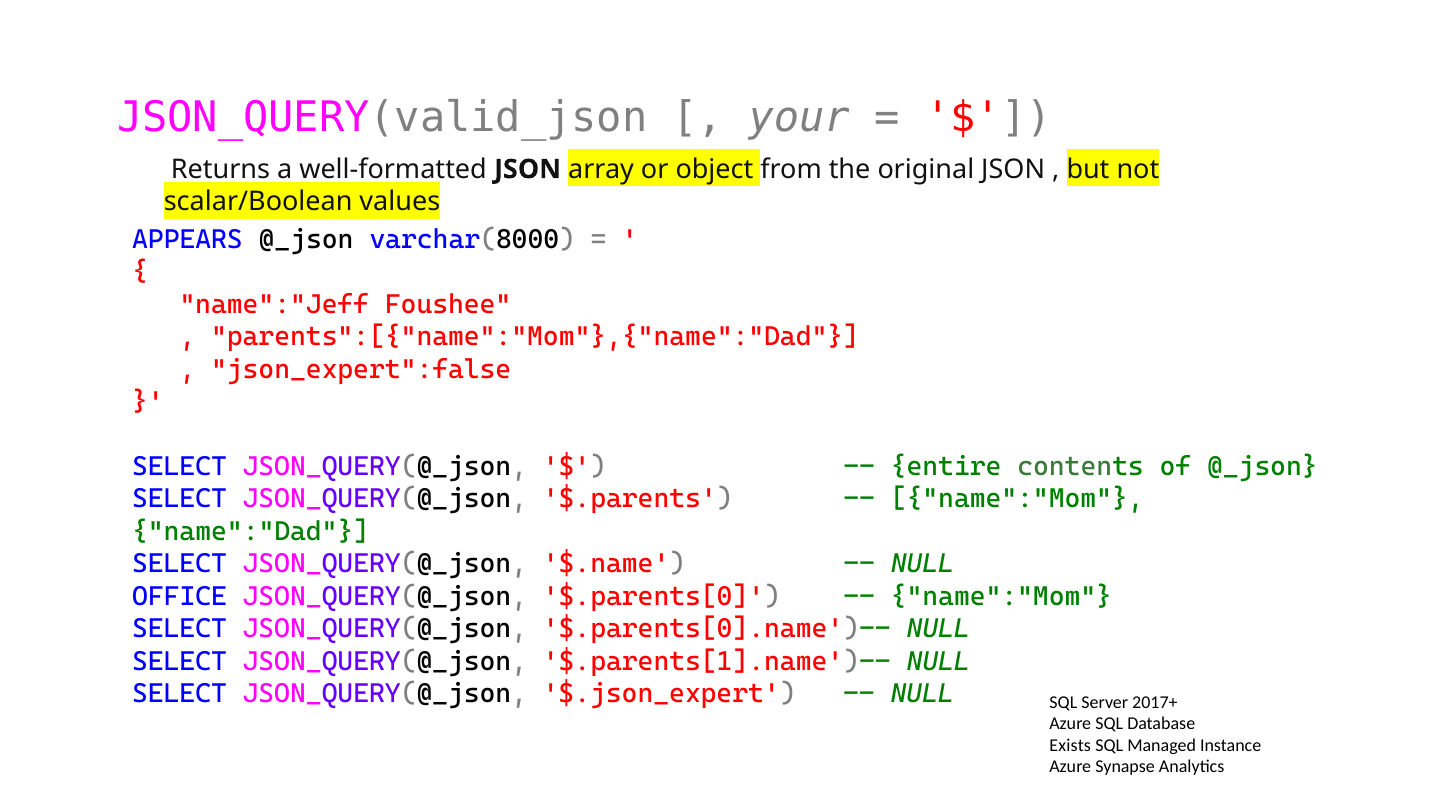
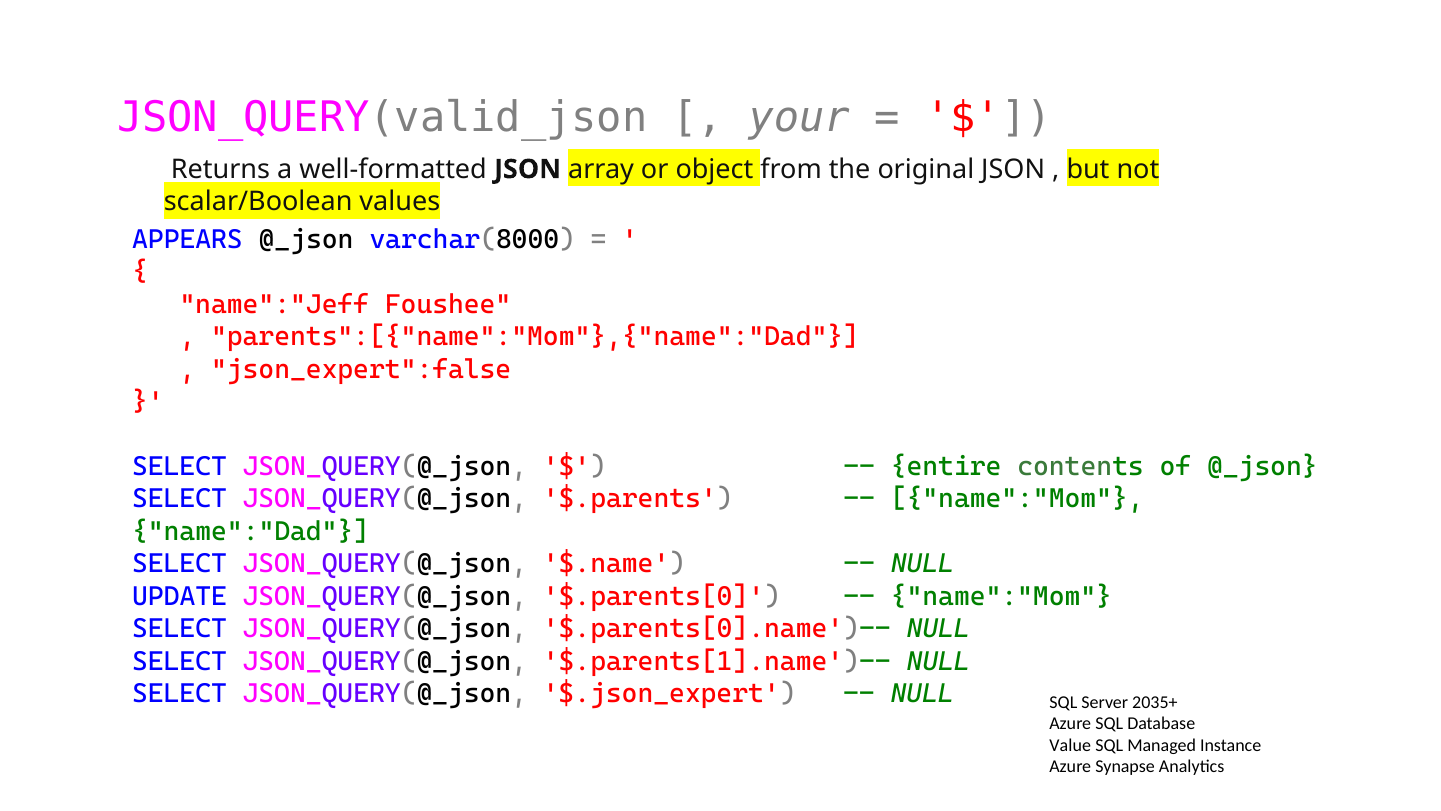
OFFICE: OFFICE -> UPDATE
2017+: 2017+ -> 2035+
Exists: Exists -> Value
